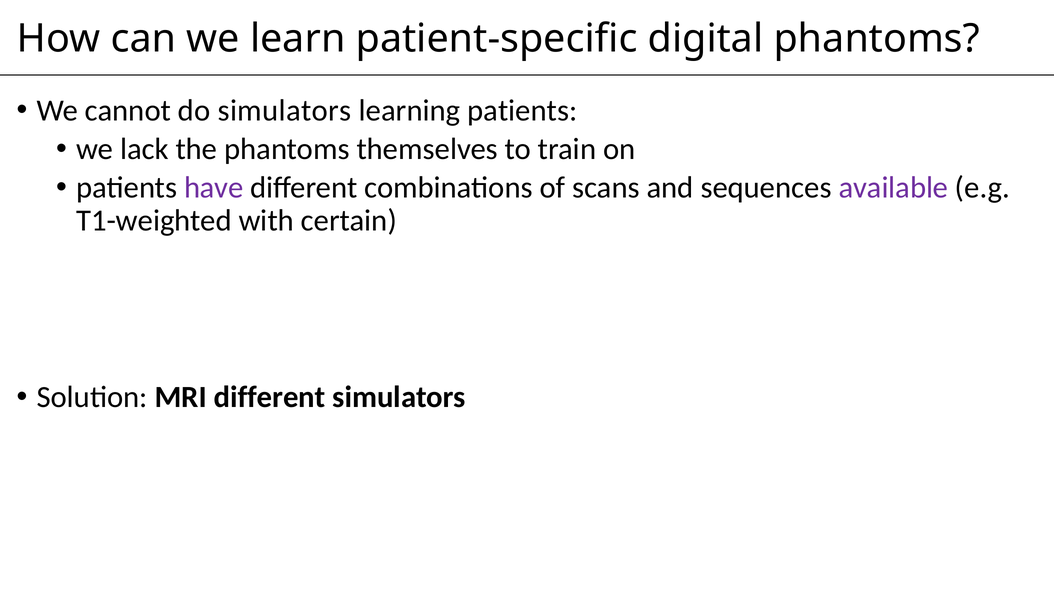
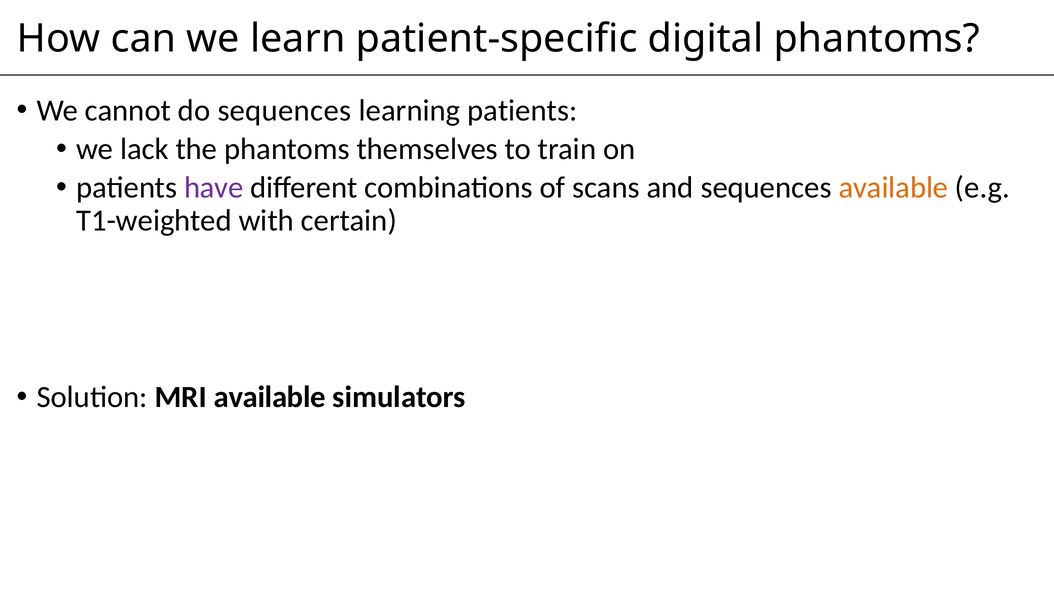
do simulators: simulators -> sequences
available at (893, 188) colour: purple -> orange
MRI different: different -> available
